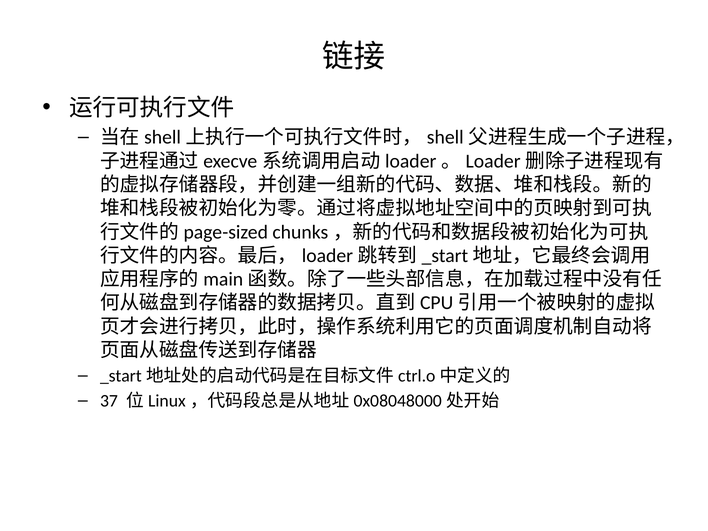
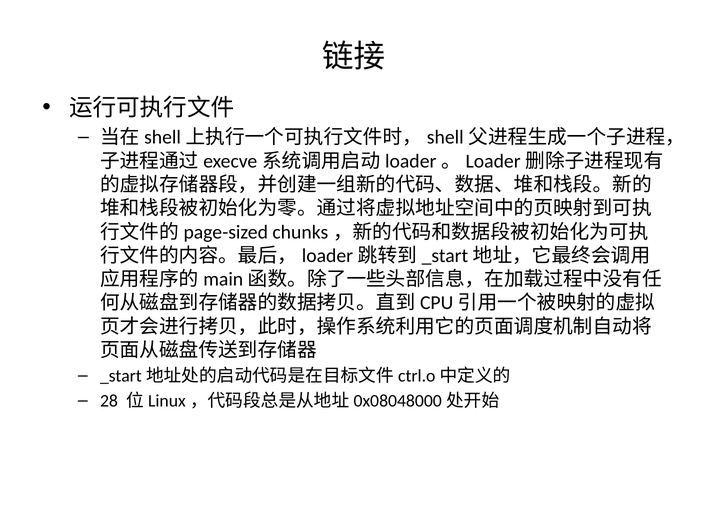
37: 37 -> 28
